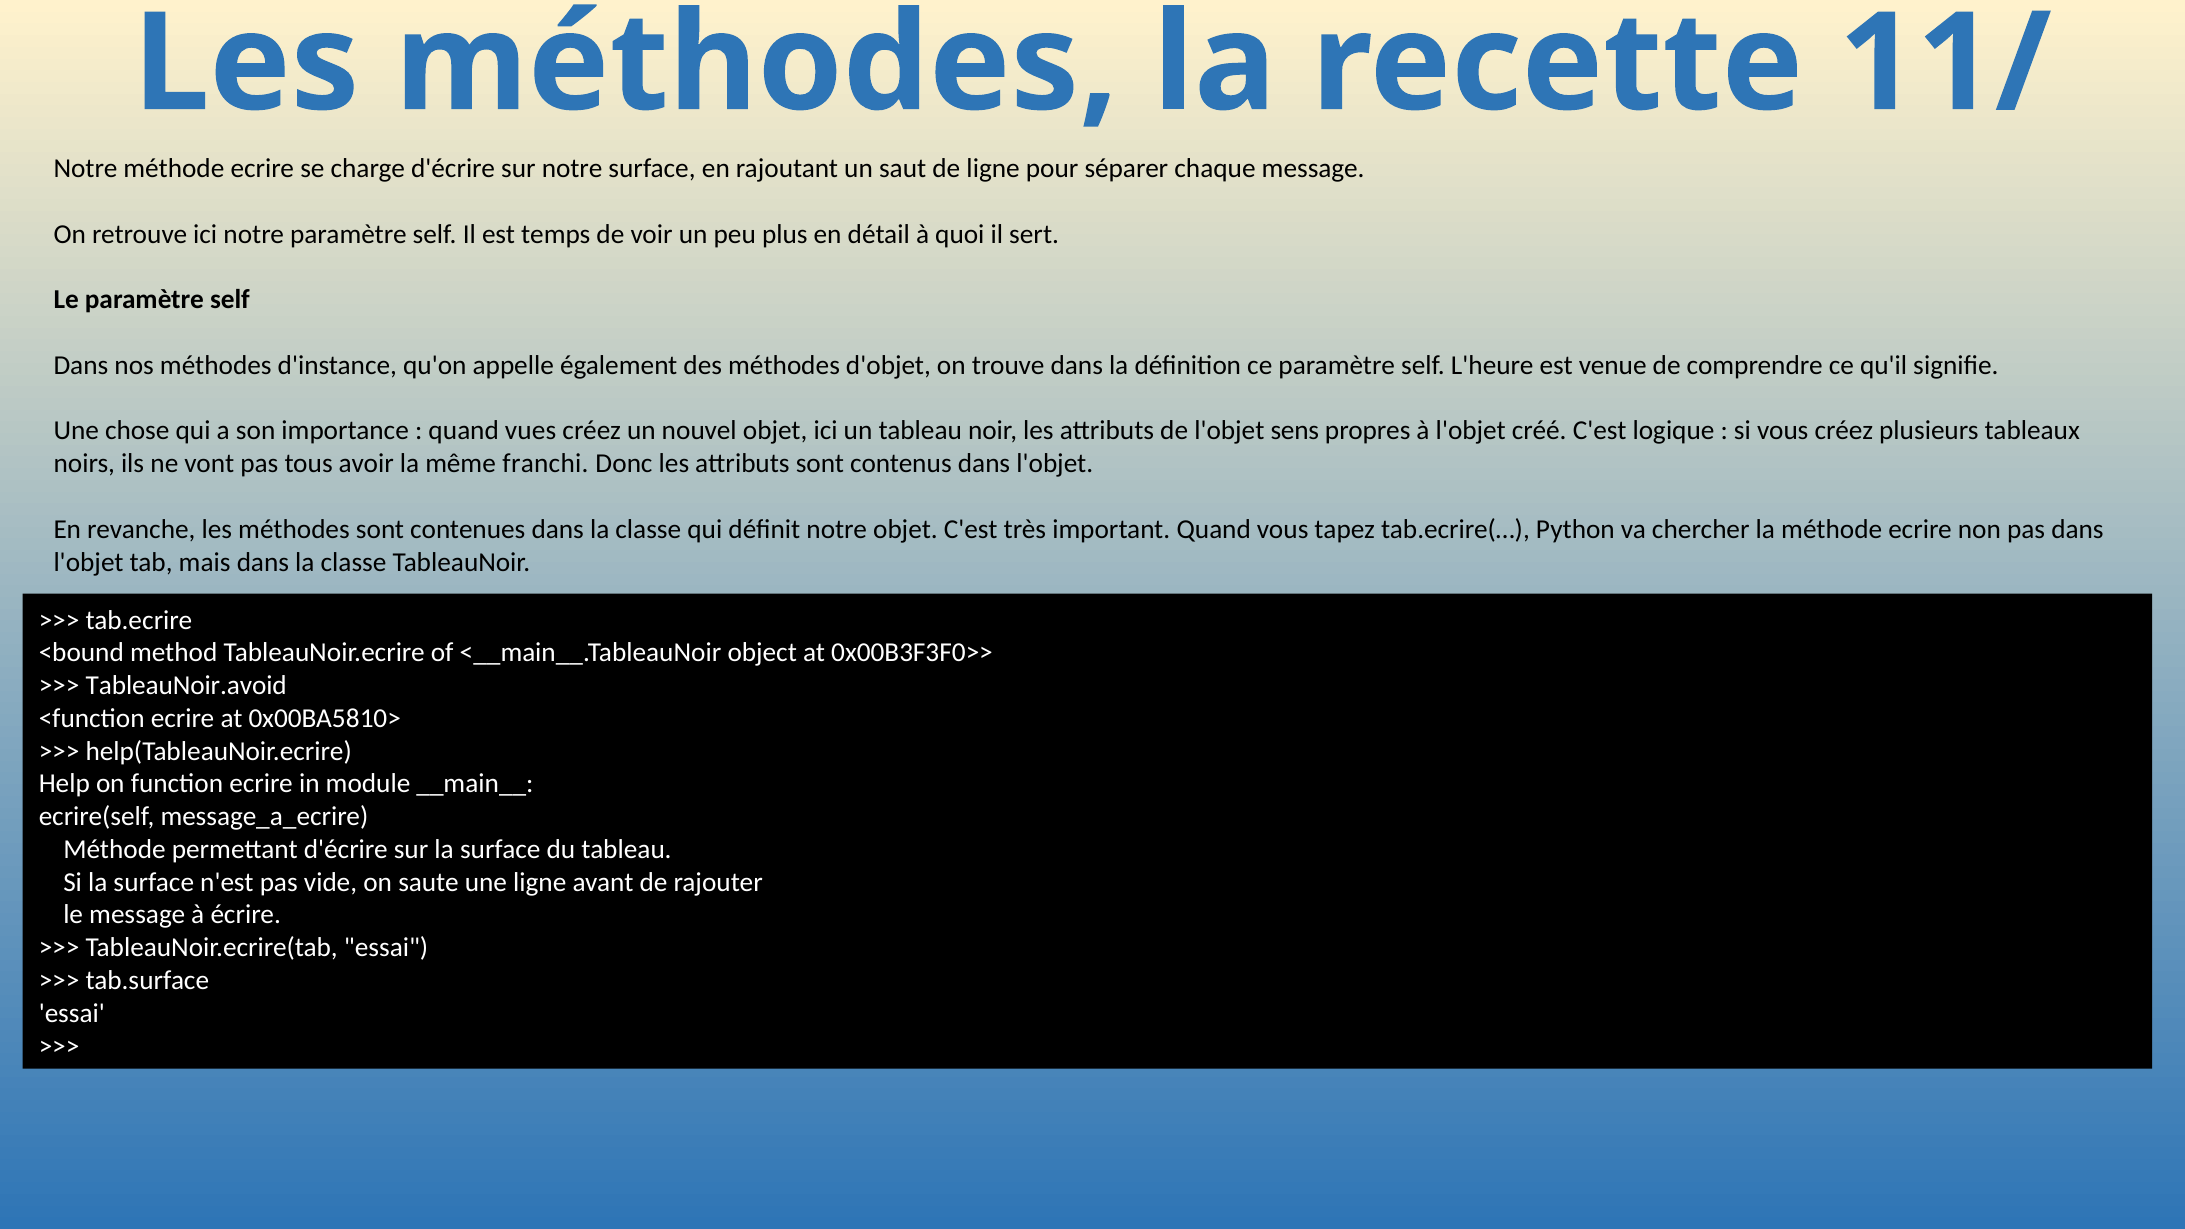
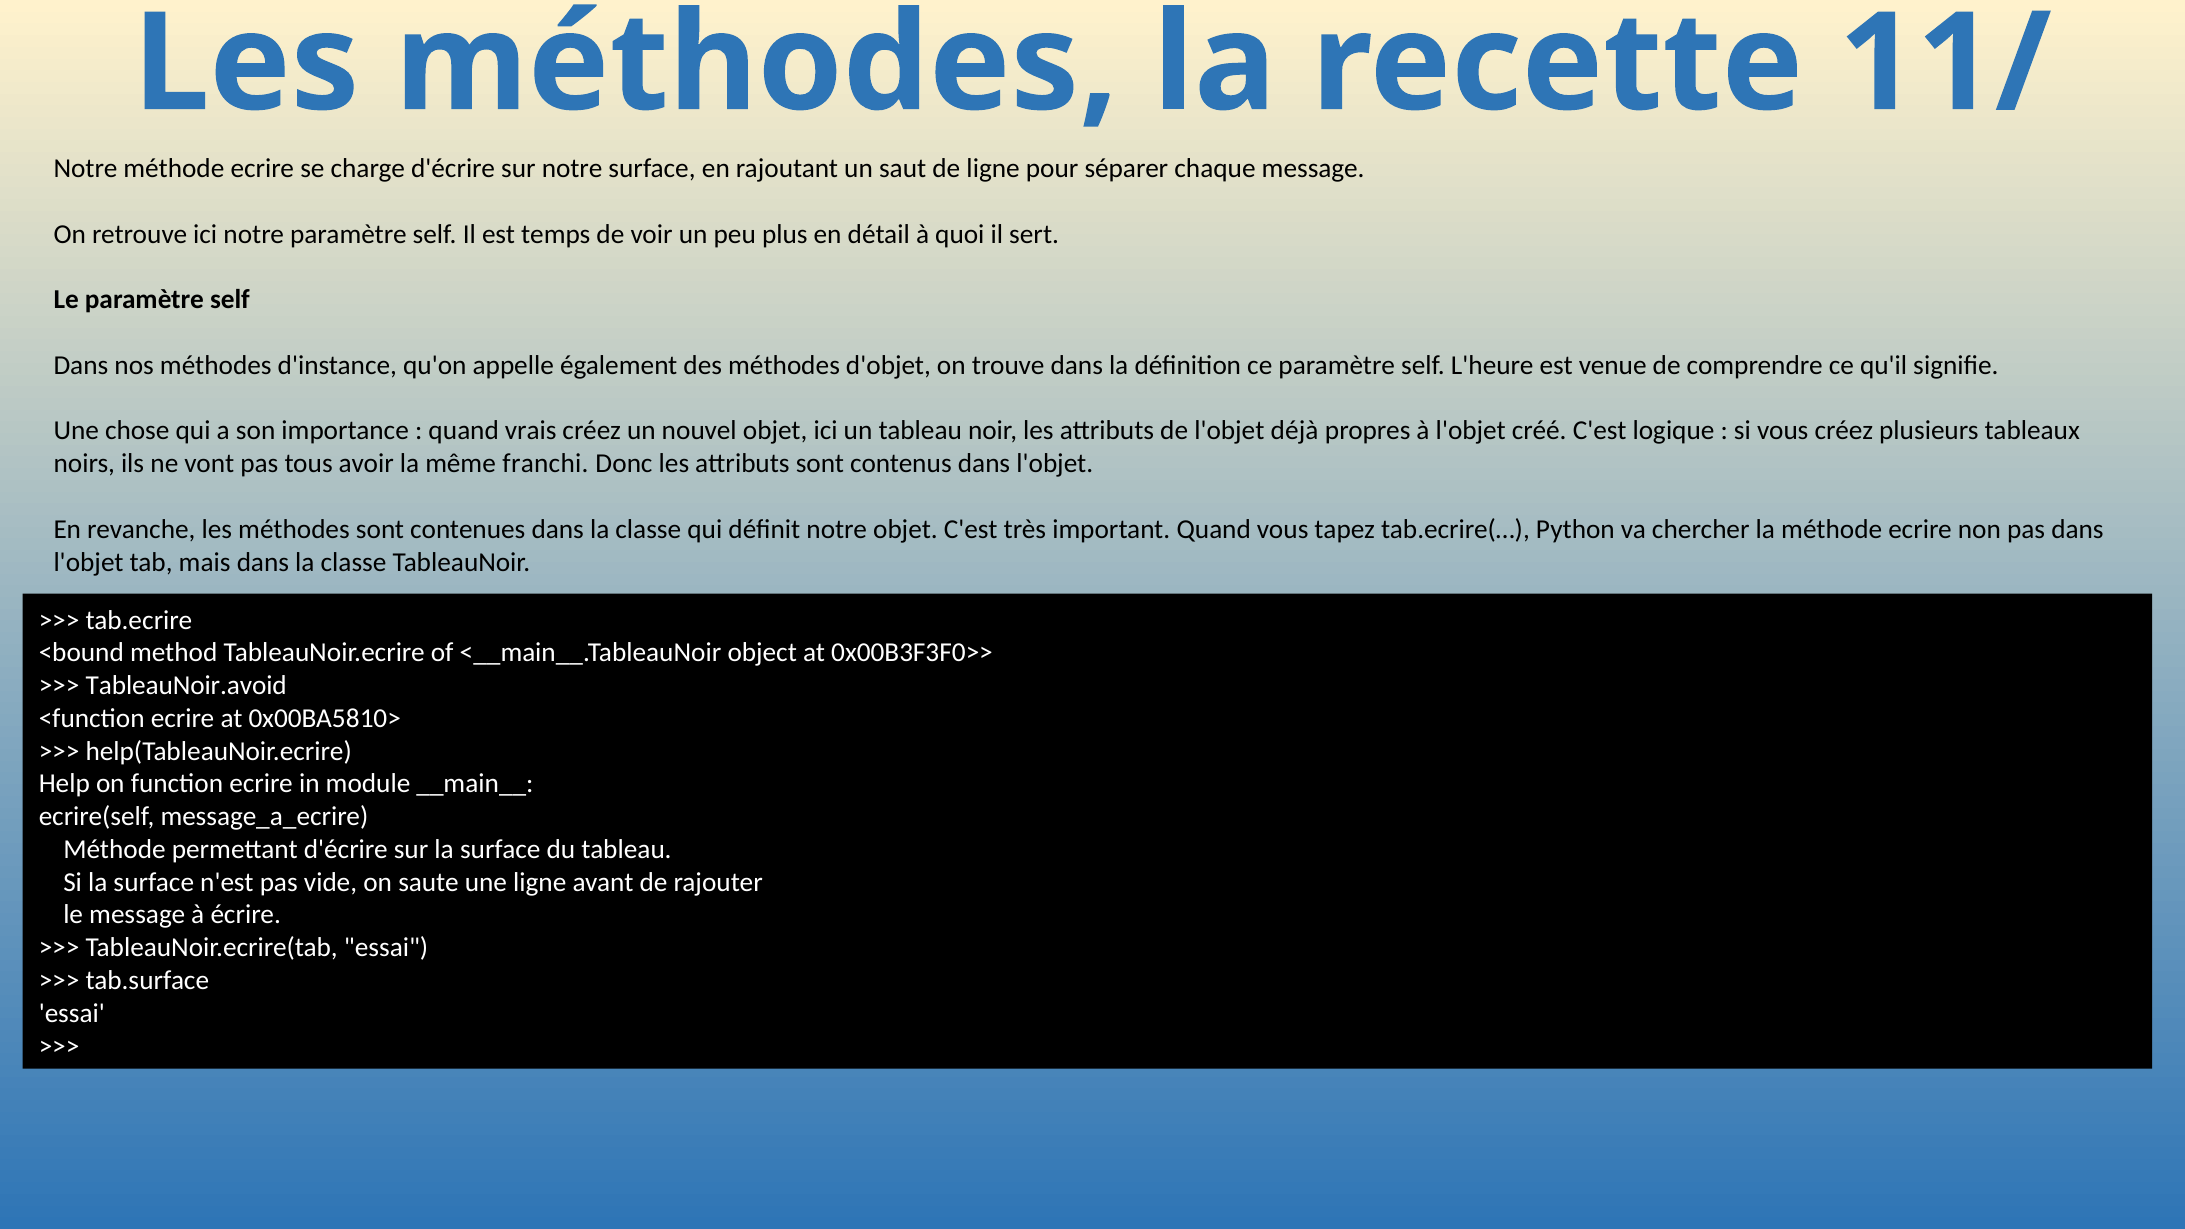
vues: vues -> vrais
sens: sens -> déjà
